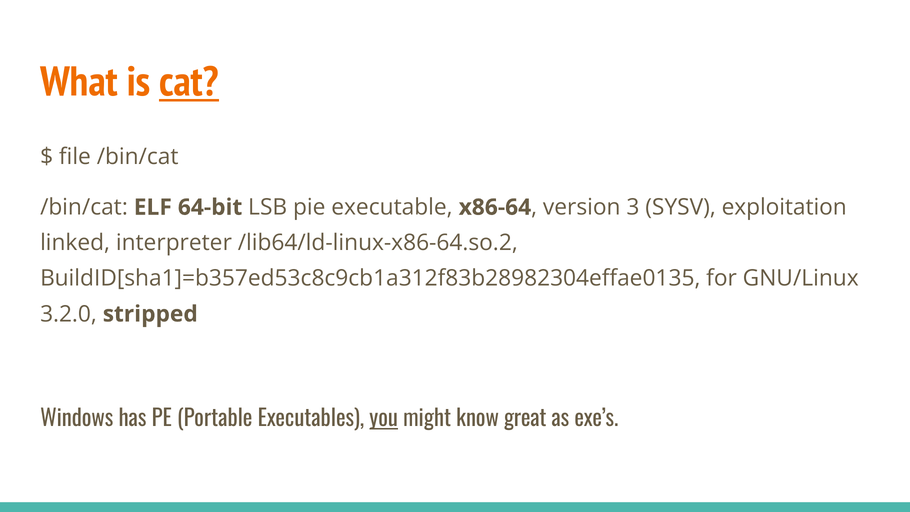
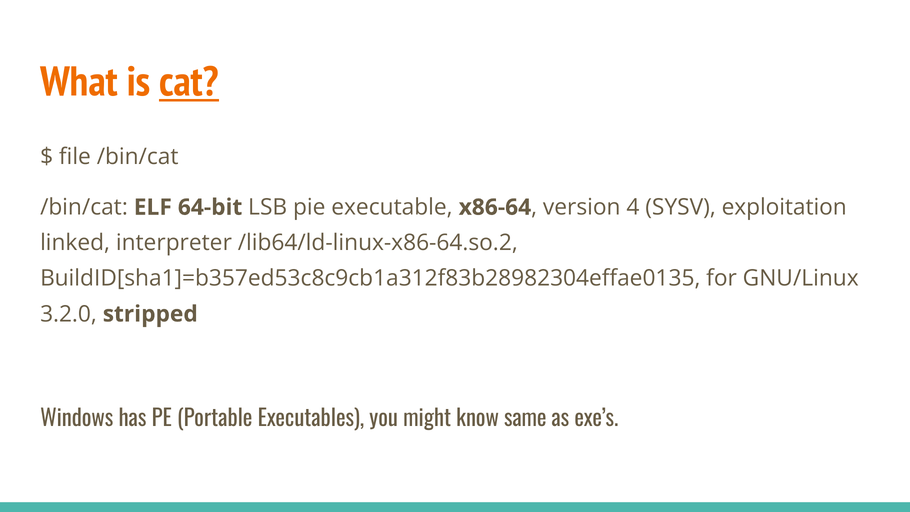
3: 3 -> 4
you underline: present -> none
great: great -> same
